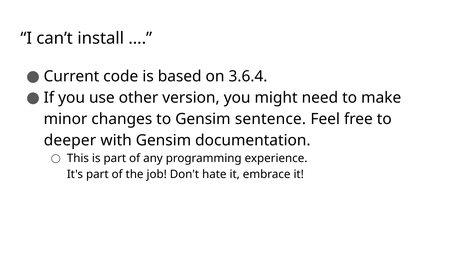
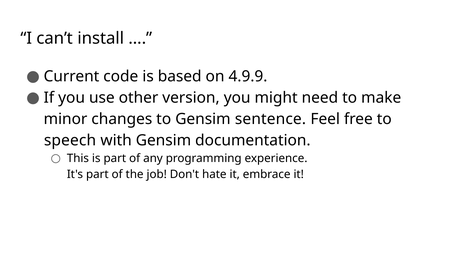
3.6.4: 3.6.4 -> 4.9.9
deeper: deeper -> speech
